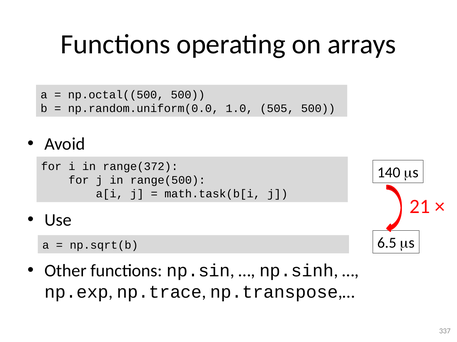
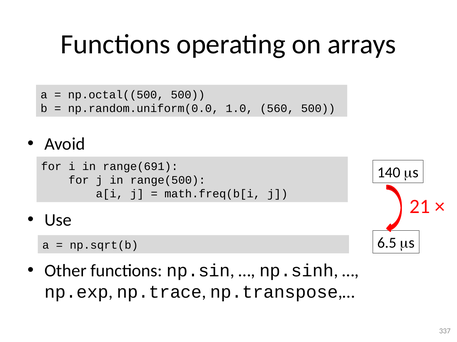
505: 505 -> 560
range(372: range(372 -> range(691
math.task(b[i: math.task(b[i -> math.freq(b[i
